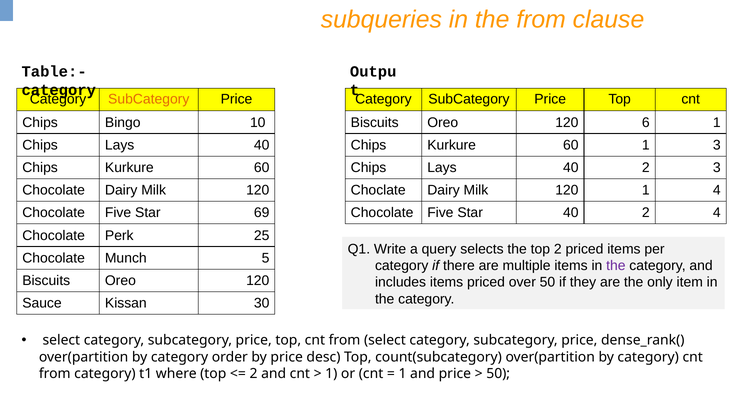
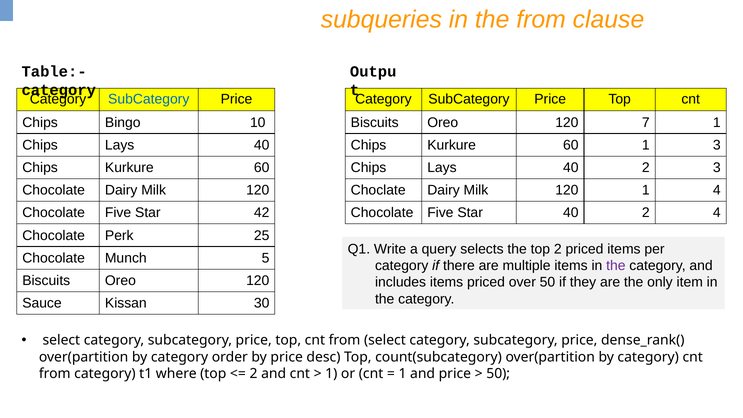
SubCategory at (149, 99) colour: orange -> blue
6: 6 -> 7
69: 69 -> 42
